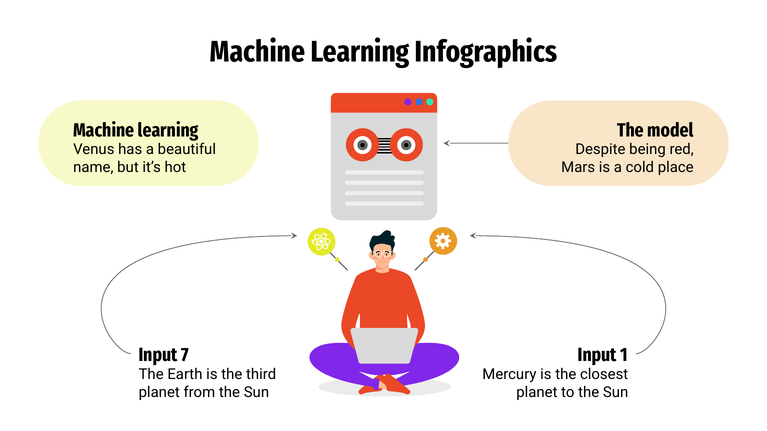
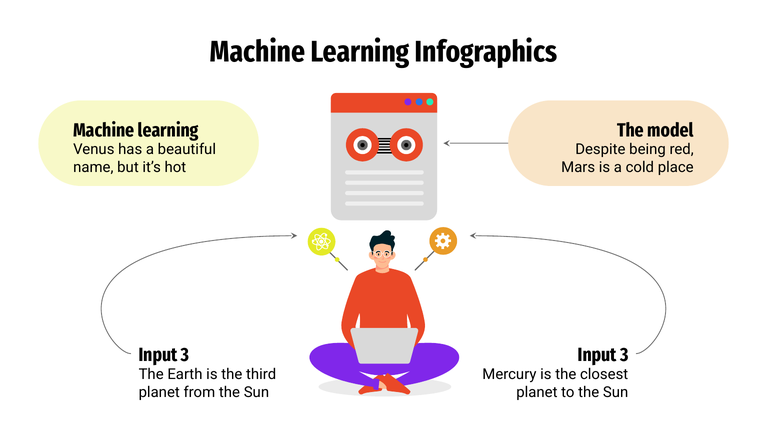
7 at (185, 355): 7 -> 3
1 at (624, 355): 1 -> 3
